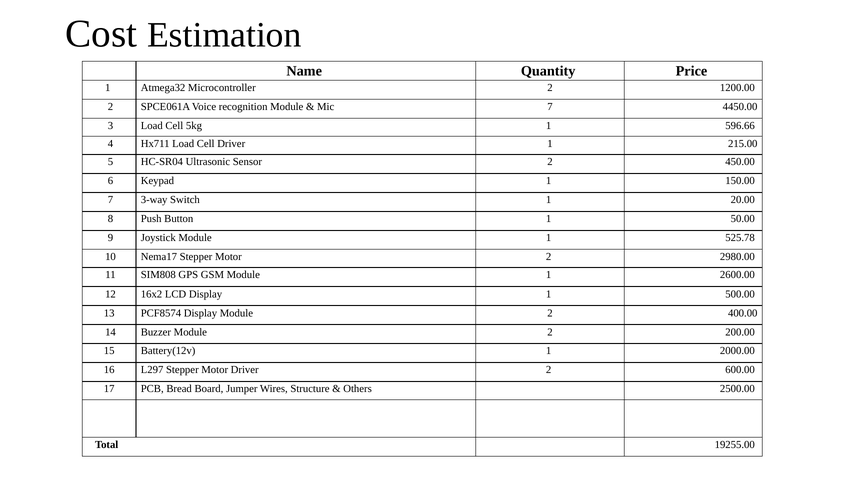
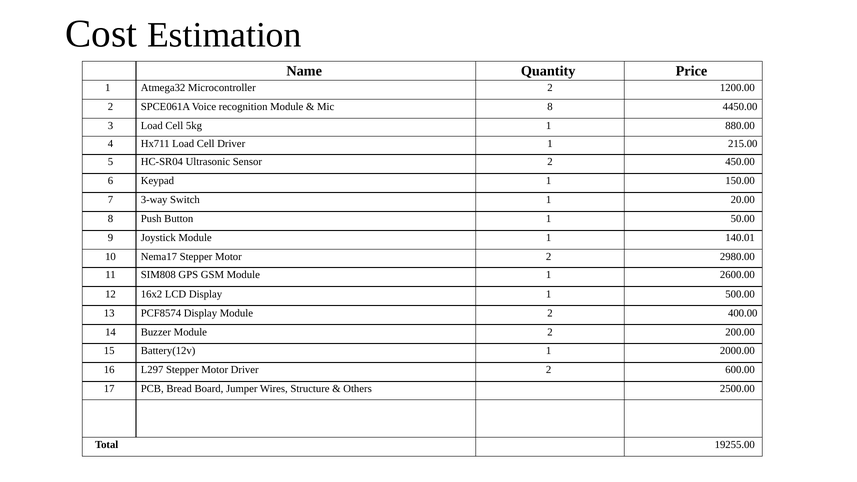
Mic 7: 7 -> 8
596.66: 596.66 -> 880.00
525.78: 525.78 -> 140.01
